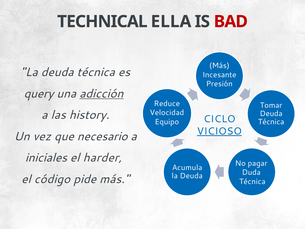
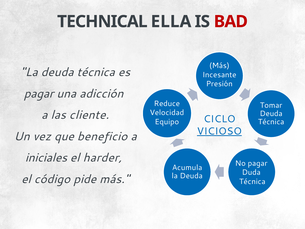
query at (39, 94): query -> pagar
adicción underline: present -> none
history: history -> cliente
necesario: necesario -> beneficio
